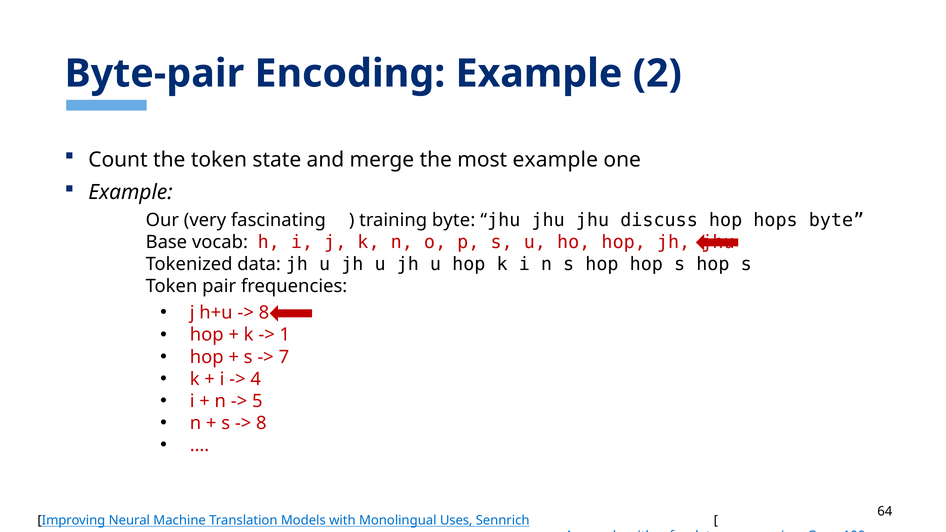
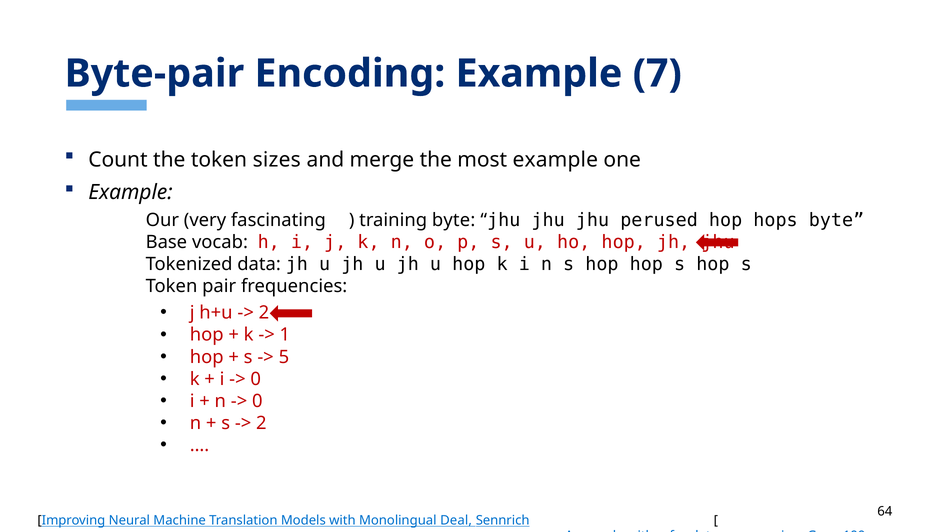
2: 2 -> 7
state: state -> sizes
discuss: discuss -> perused
8 at (264, 313): 8 -> 2
7: 7 -> 5
4 at (256, 379): 4 -> 0
5 at (257, 401): 5 -> 0
8 at (261, 423): 8 -> 2
Uses: Uses -> Deal
